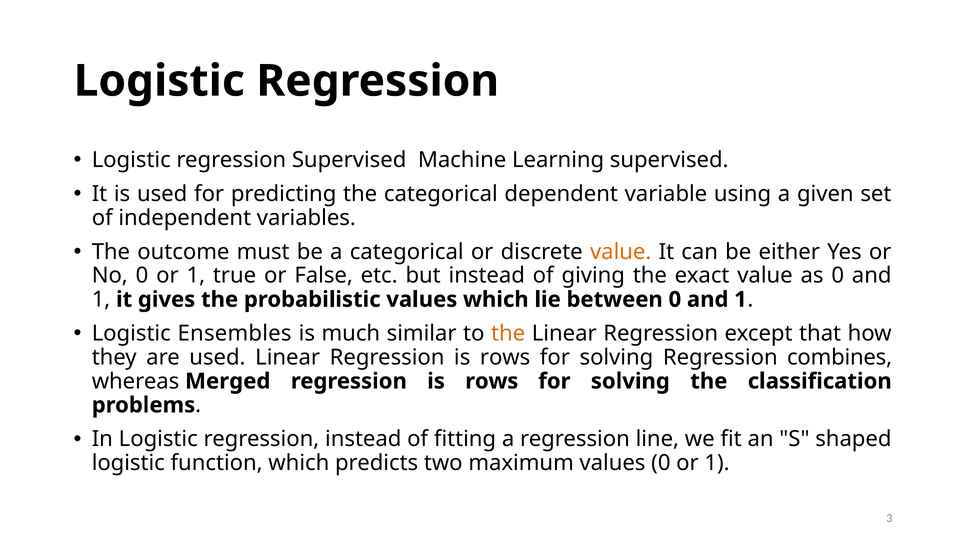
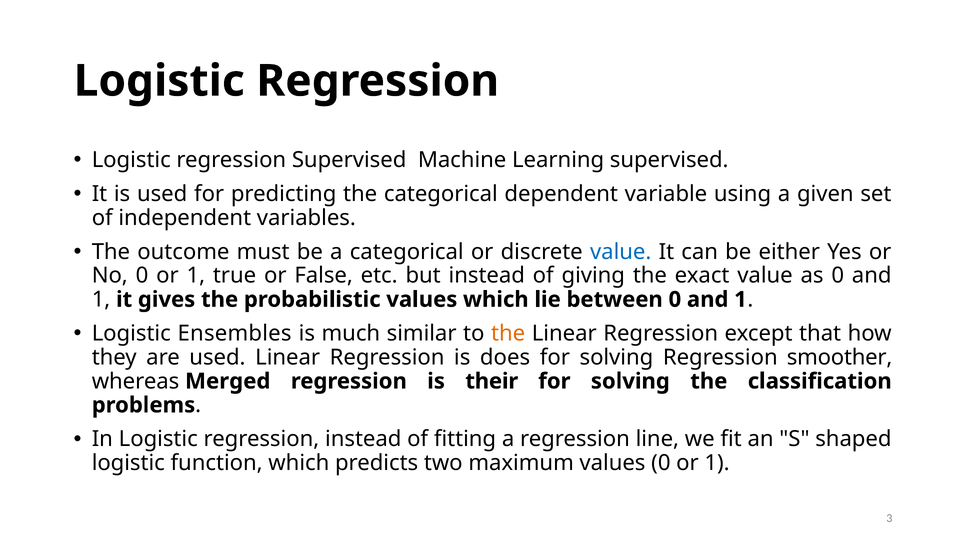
value at (621, 252) colour: orange -> blue
Linear Regression is rows: rows -> does
combines: combines -> smoother
rows at (492, 381): rows -> their
